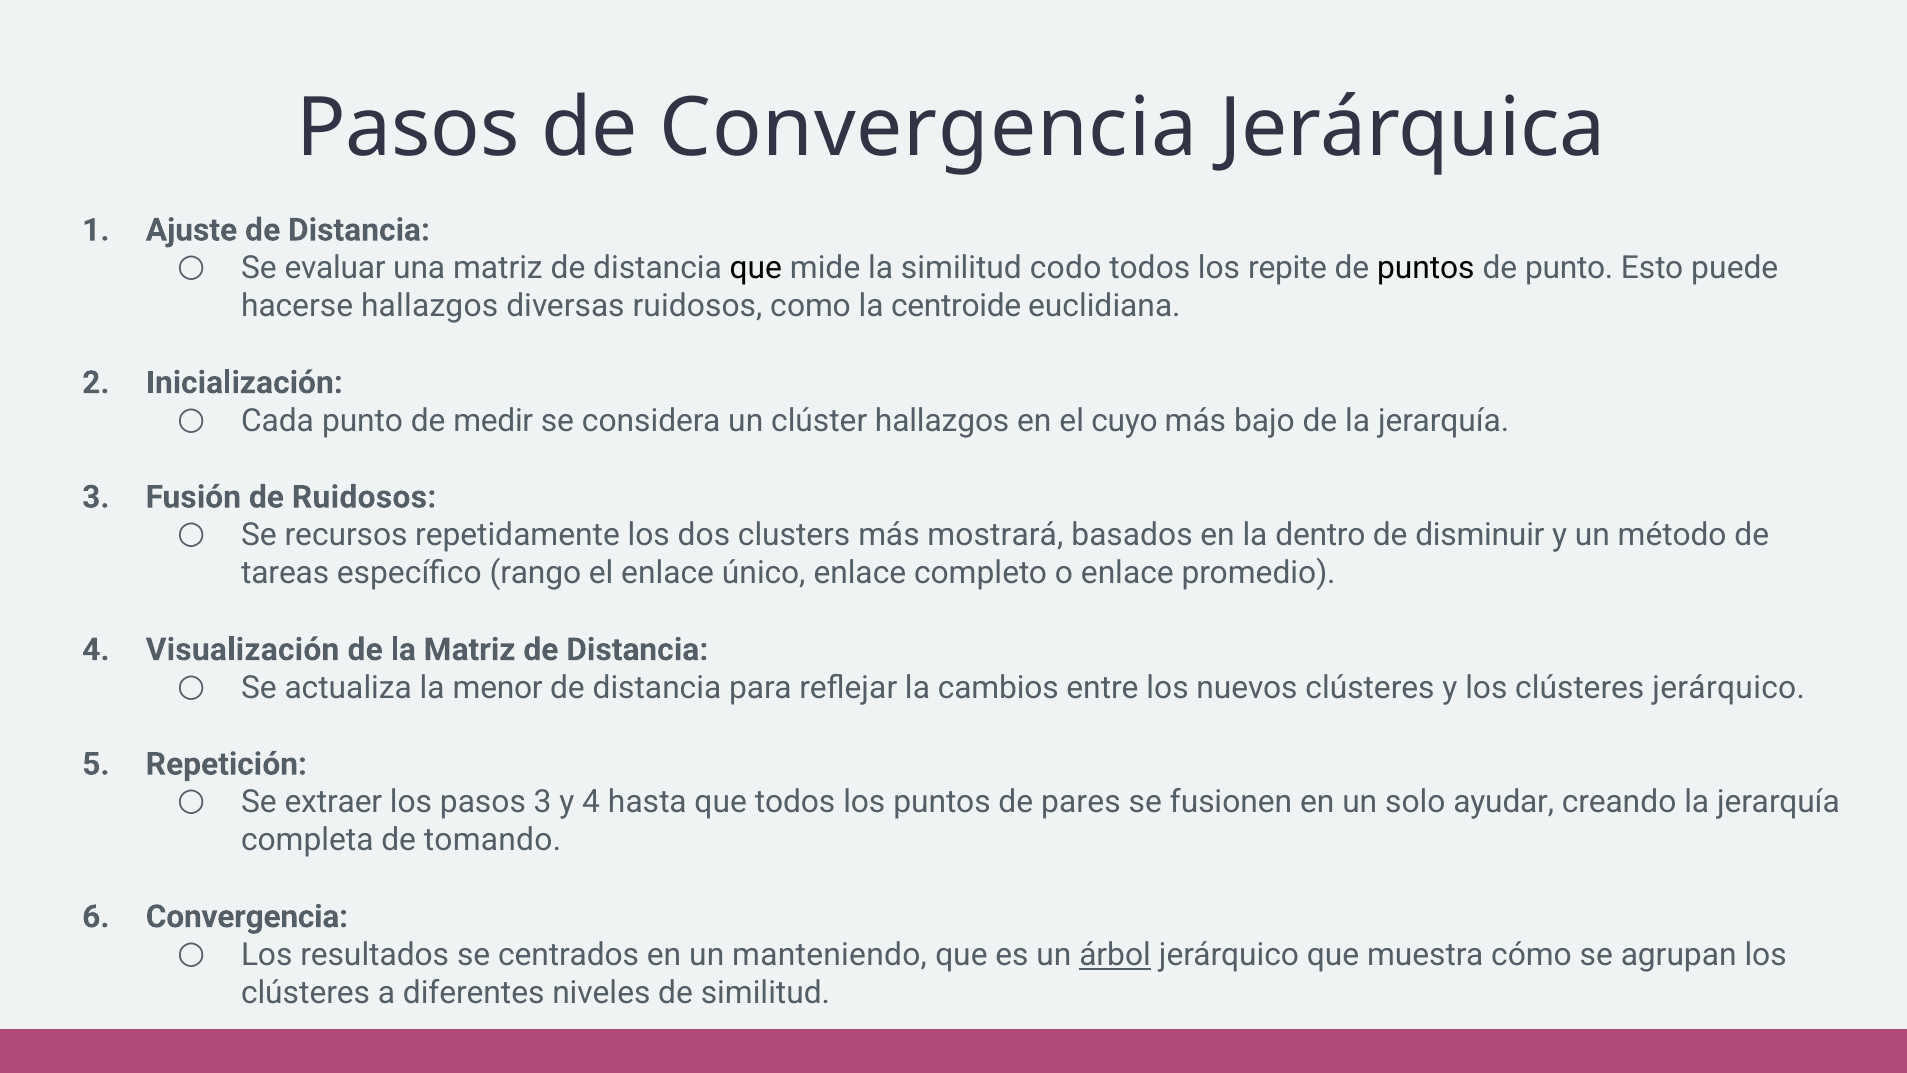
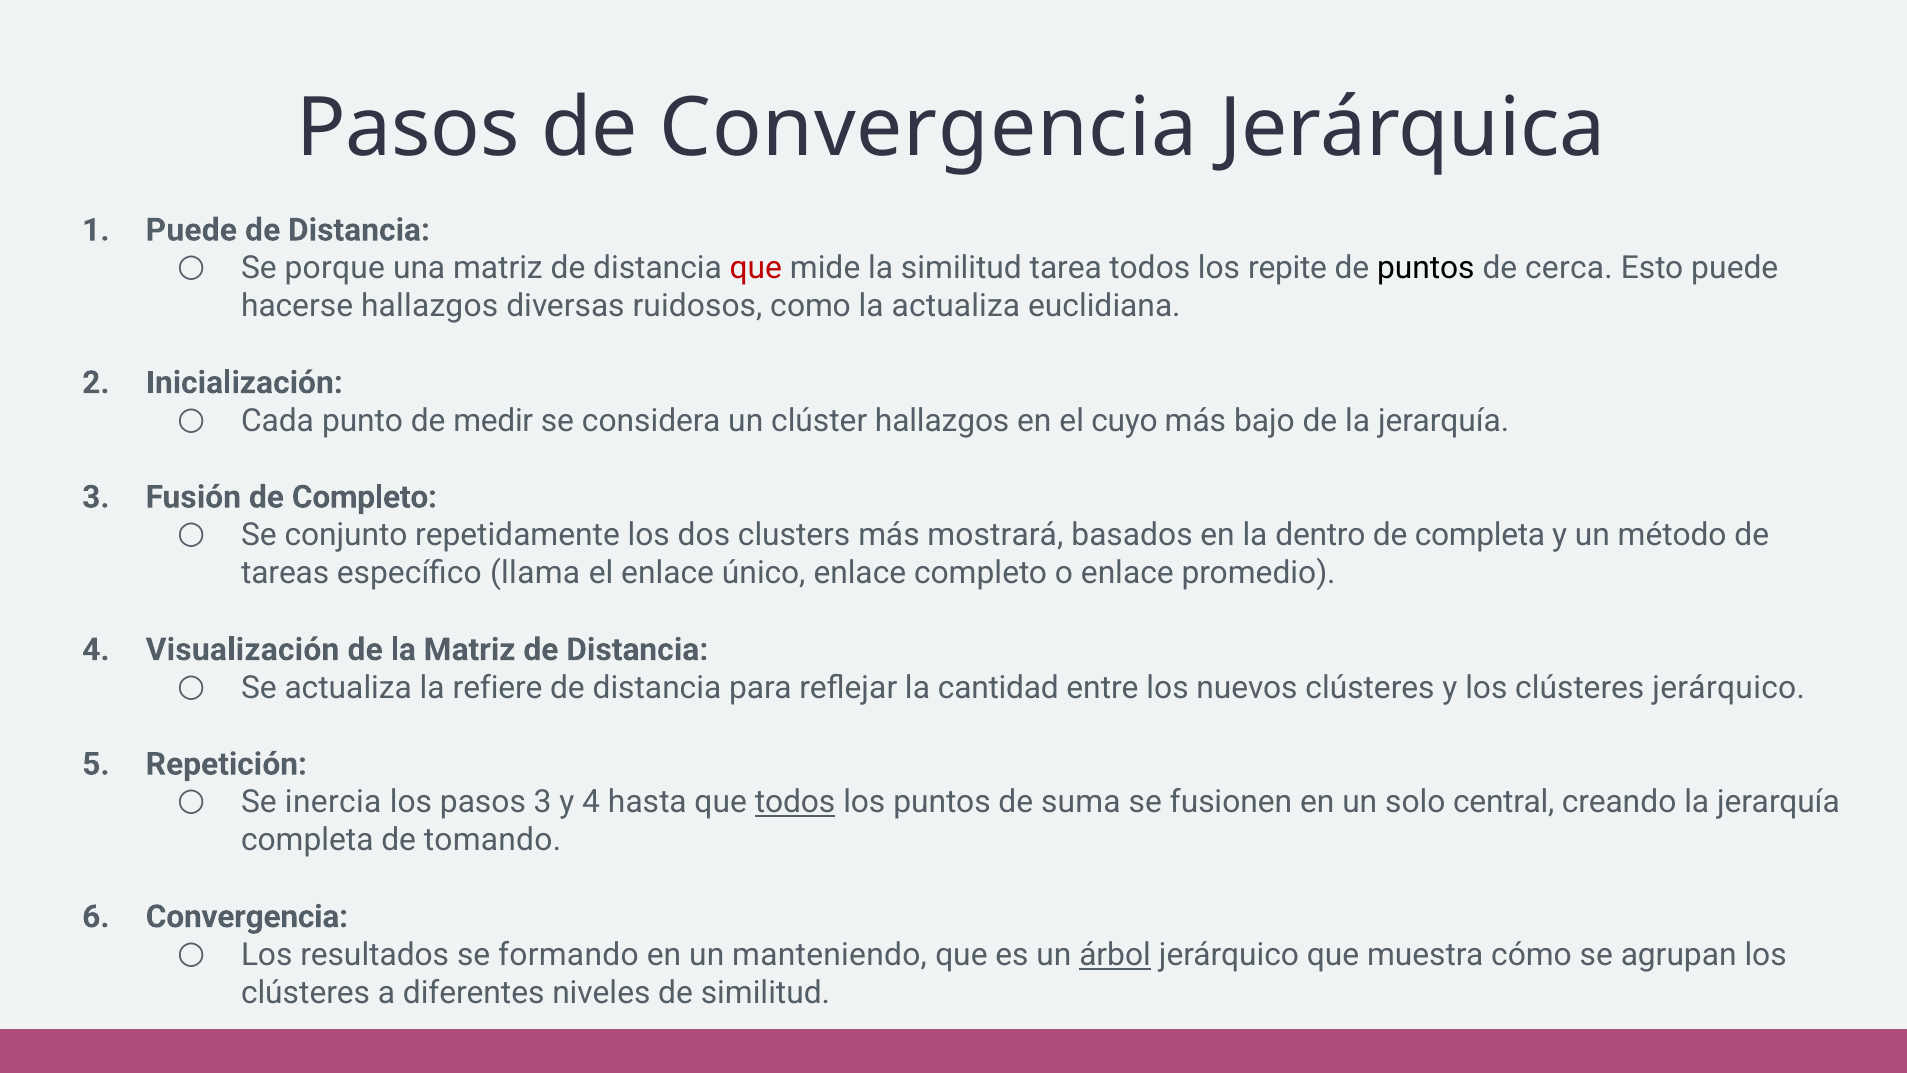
Ajuste at (191, 230): Ajuste -> Puede
evaluar: evaluar -> porque
que at (756, 268) colour: black -> red
codo: codo -> tarea
de punto: punto -> cerca
la centroide: centroide -> actualiza
de Ruidosos: Ruidosos -> Completo
recursos: recursos -> conjunto
de disminuir: disminuir -> completa
rango: rango -> llama
menor: menor -> refiere
cambios: cambios -> cantidad
extraer: extraer -> inercia
todos at (795, 802) underline: none -> present
pares: pares -> suma
ayudar: ayudar -> central
centrados: centrados -> formando
